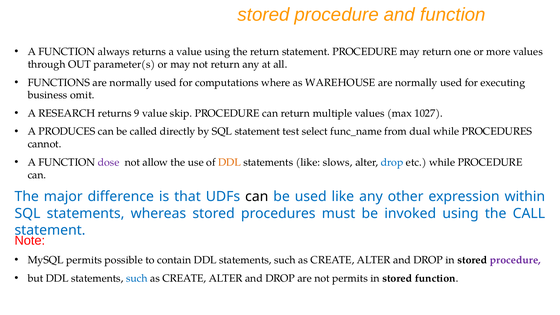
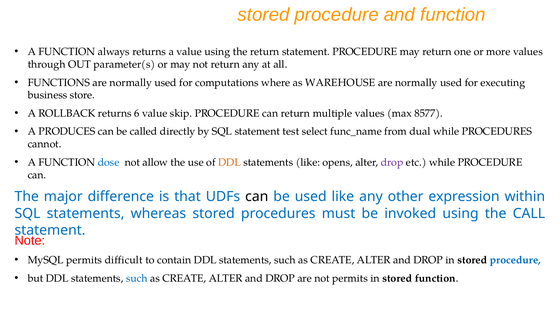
omit: omit -> store
RESEARCH: RESEARCH -> ROLLBACK
9: 9 -> 6
1027: 1027 -> 8577
dose colour: purple -> blue
slows: slows -> opens
drop at (392, 162) colour: blue -> purple
possible: possible -> difficult
procedure at (515, 260) colour: purple -> blue
